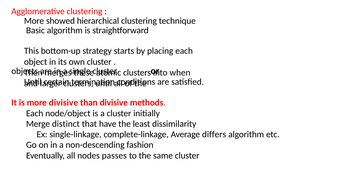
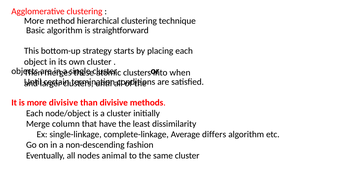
showed: showed -> method
distinct: distinct -> column
passes: passes -> animal
